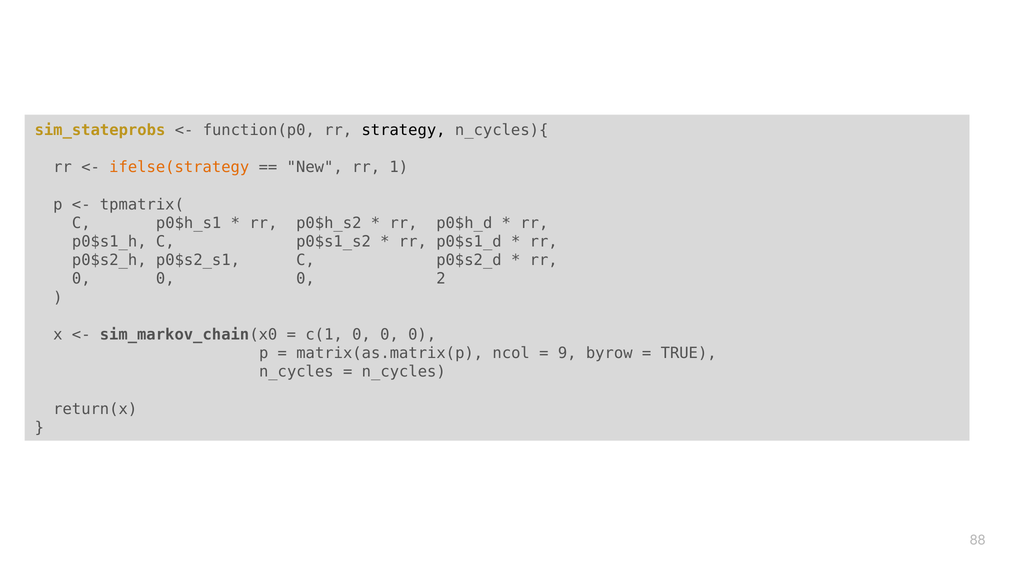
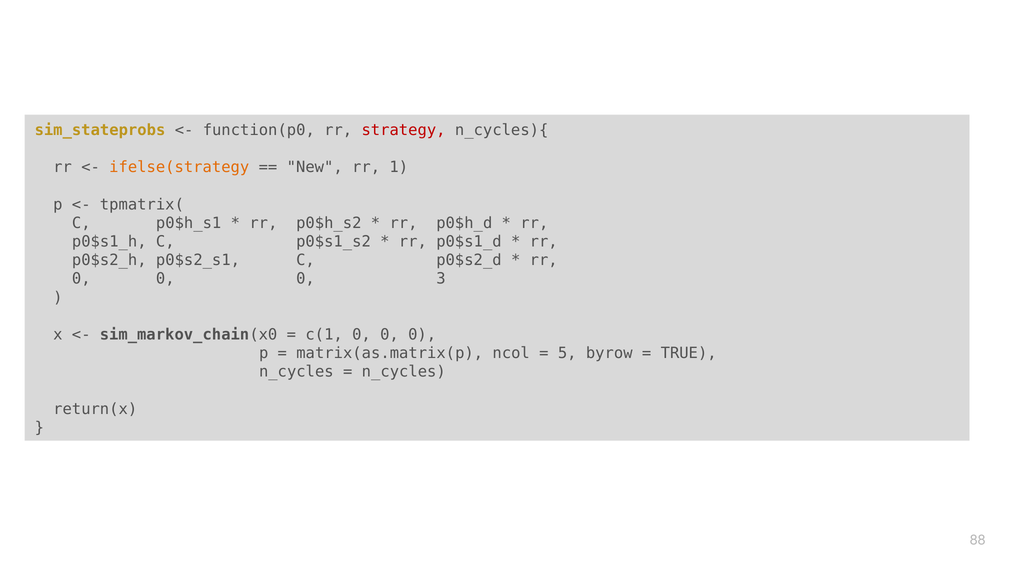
strategy colour: black -> red
2: 2 -> 3
9: 9 -> 5
